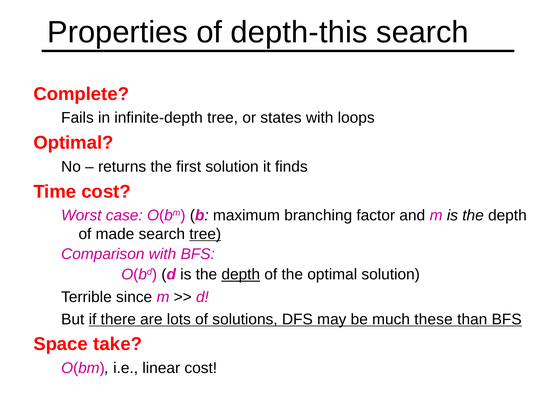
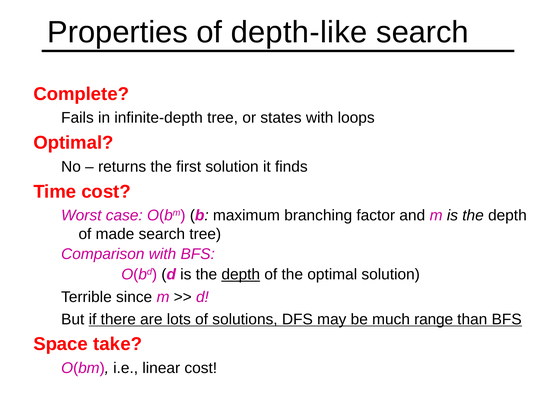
depth-this: depth-this -> depth-like
tree at (205, 234) underline: present -> none
these: these -> range
